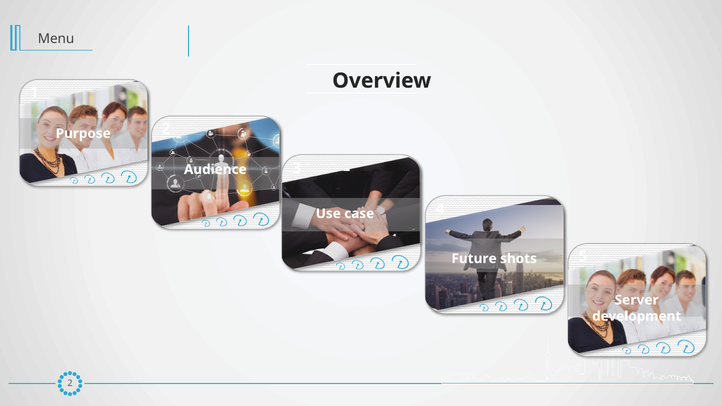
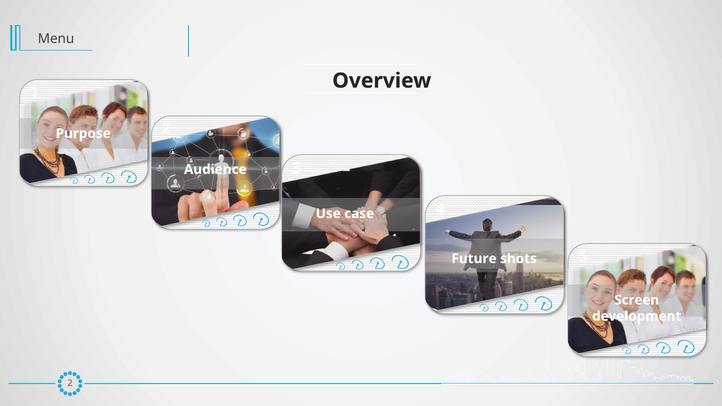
Server: Server -> Screen
